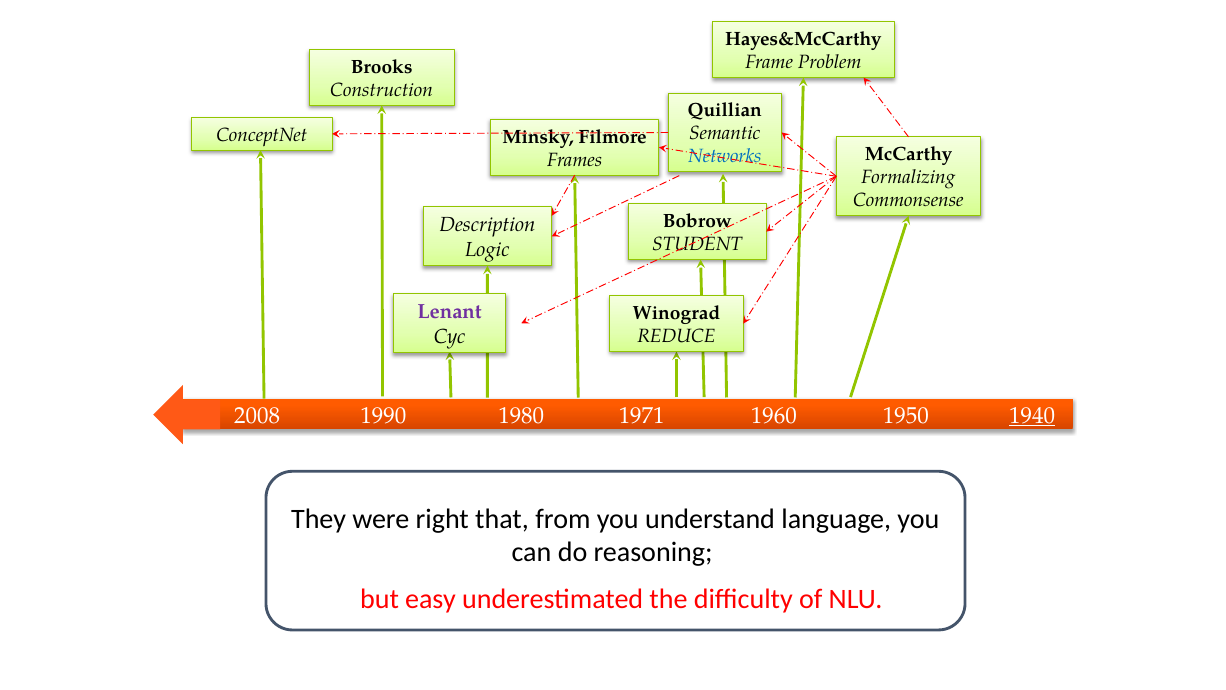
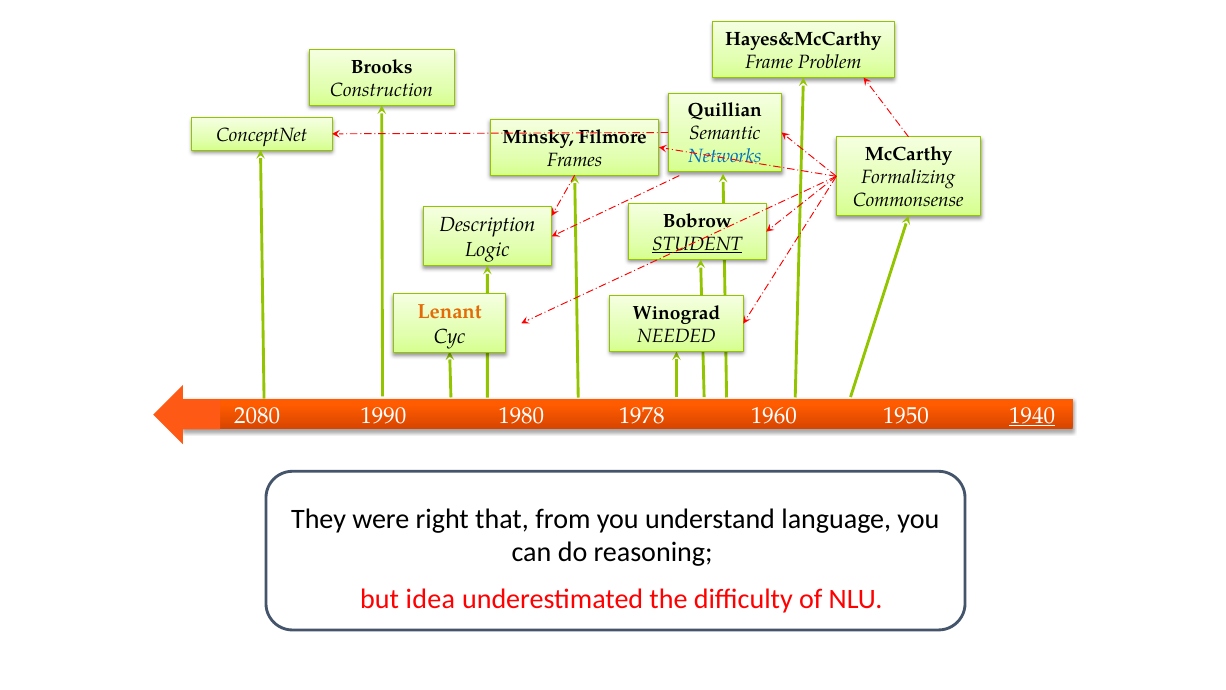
STUDENT underline: none -> present
Lenant colour: purple -> orange
REDUCE: REDUCE -> NEEDED
2008: 2008 -> 2080
1971: 1971 -> 1978
easy: easy -> idea
